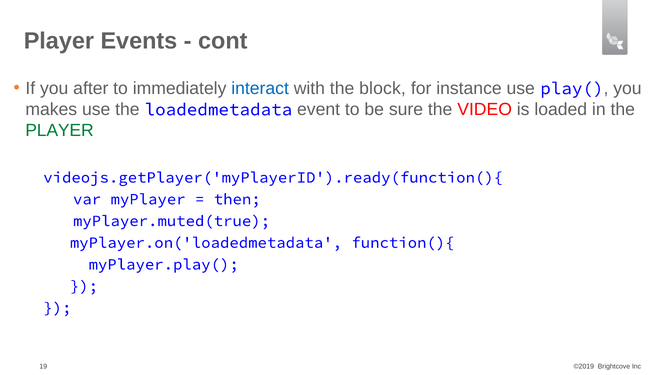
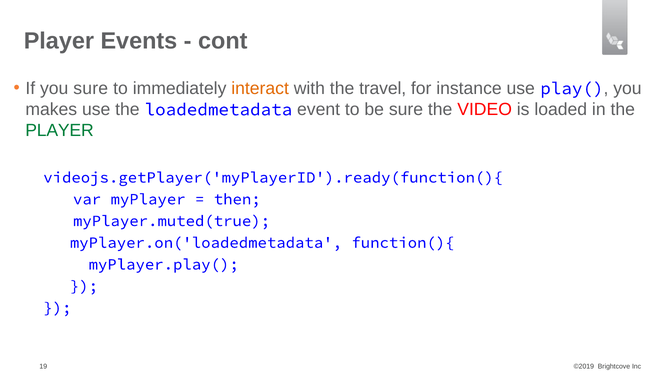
you after: after -> sure
interact colour: blue -> orange
block: block -> travel
